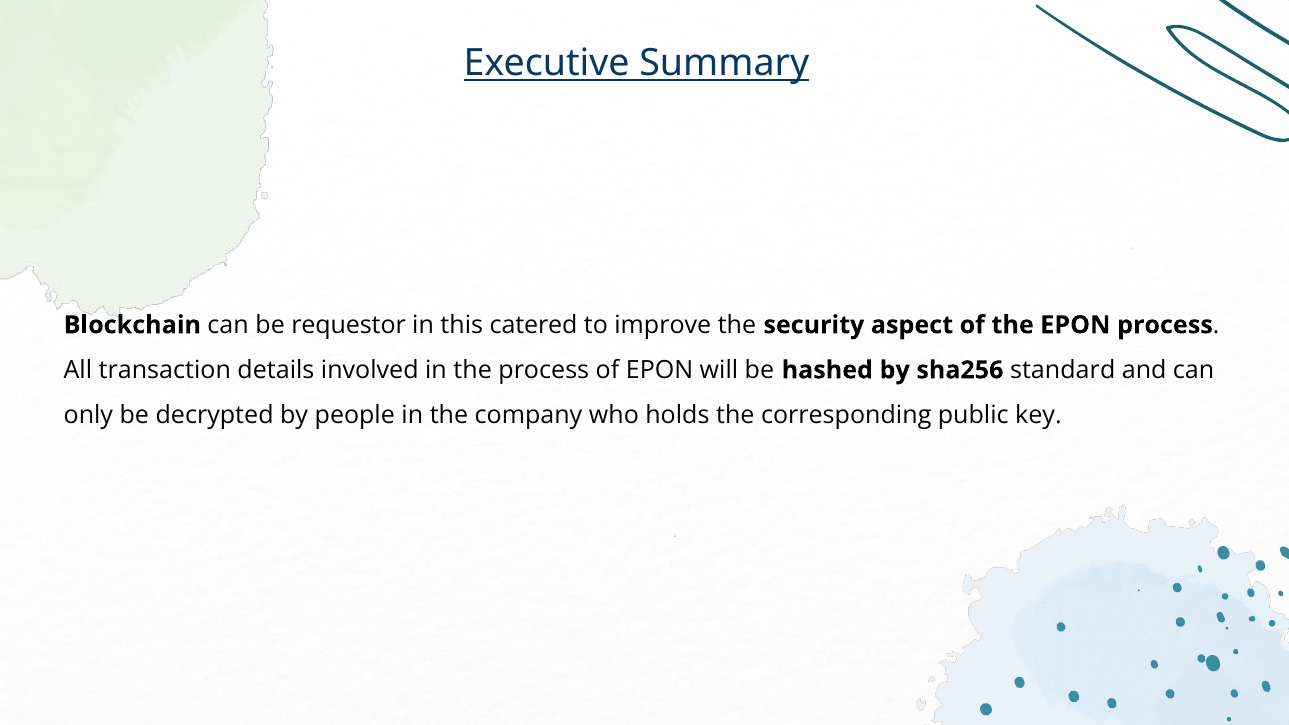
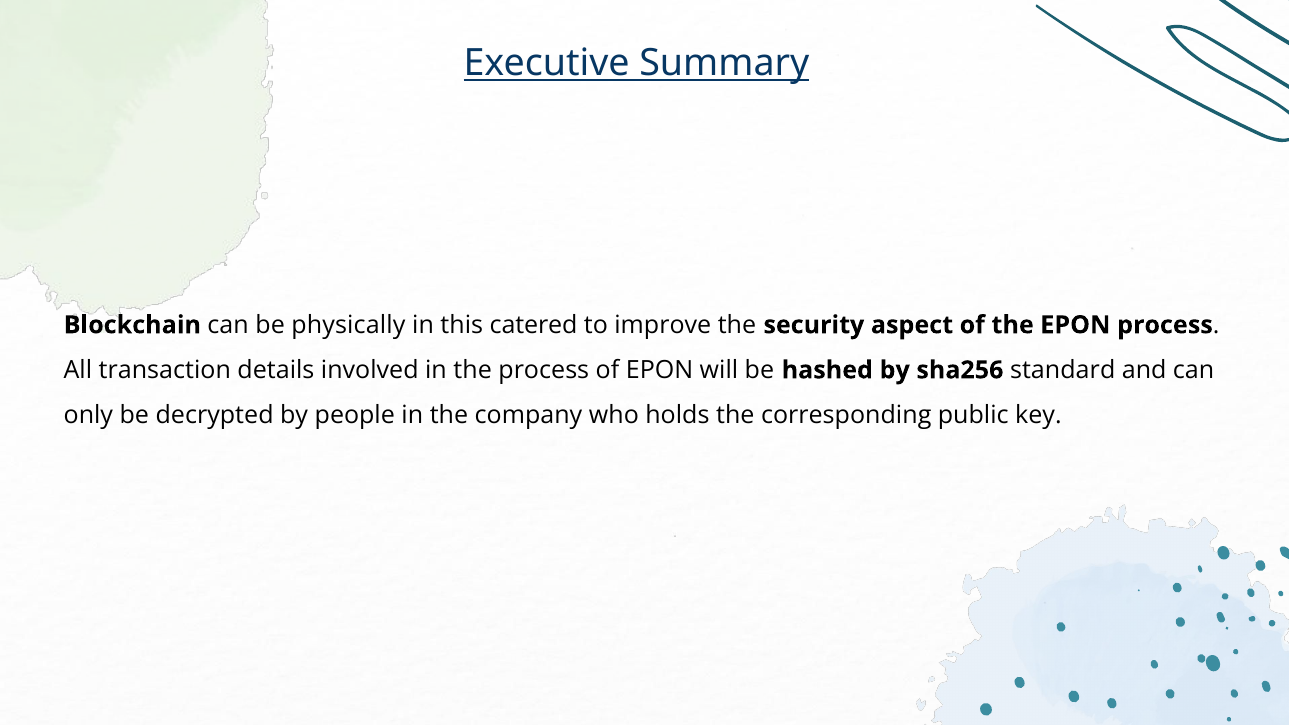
requestor: requestor -> physically
